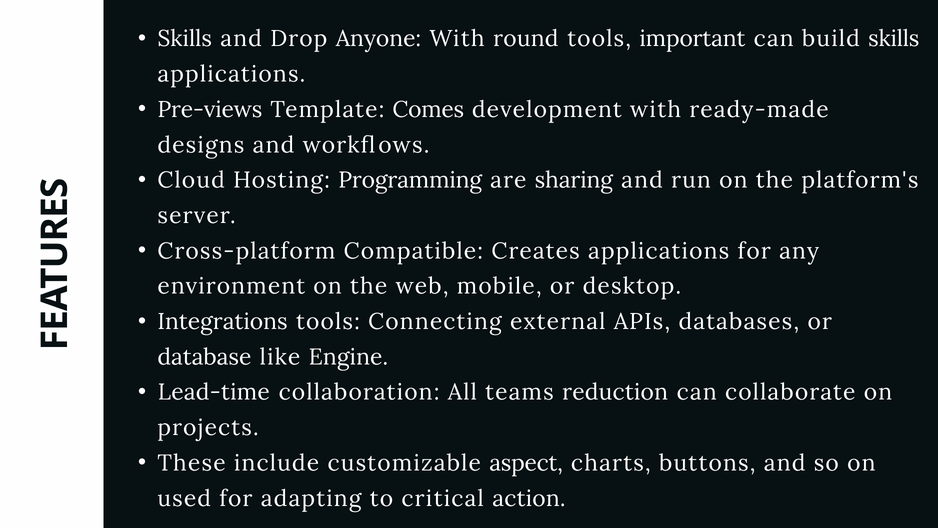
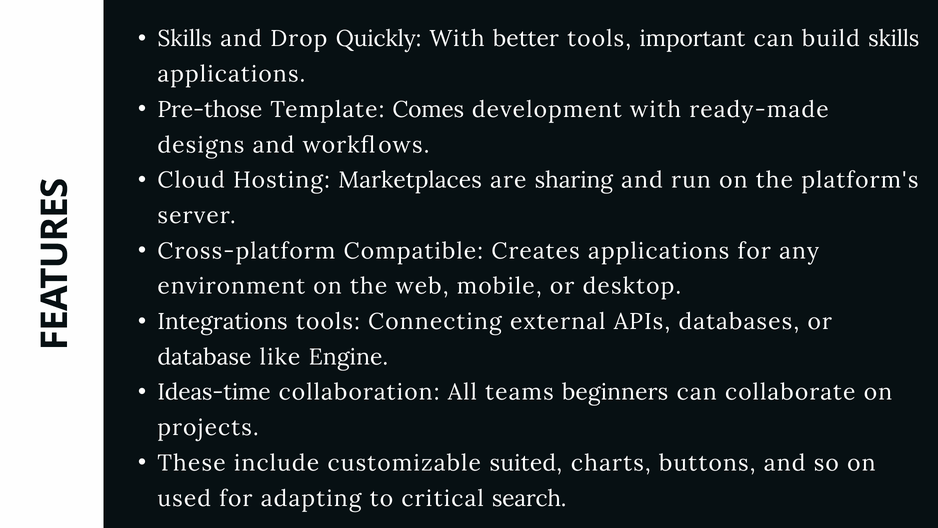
Anyone: Anyone -> Quickly
round: round -> better
Pre-views: Pre-views -> Pre-those
Programming: Programming -> Marketplaces
Lead-time: Lead-time -> Ideas-time
reduction: reduction -> beginners
aspect: aspect -> suited
action: action -> search
